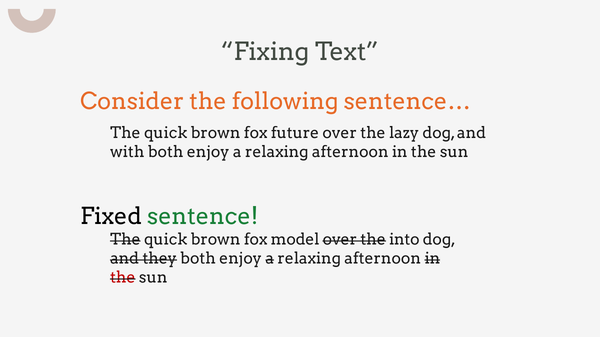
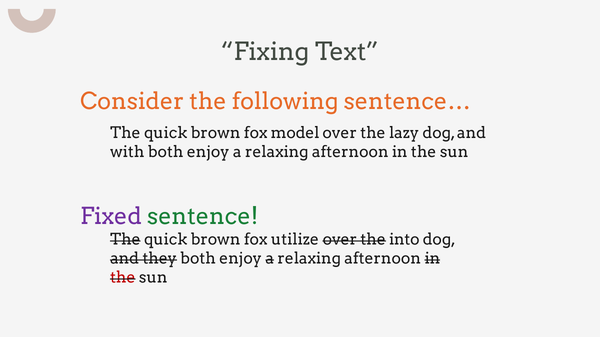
future: future -> model
Fixed colour: black -> purple
model: model -> utilize
